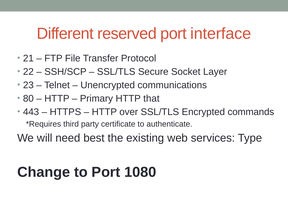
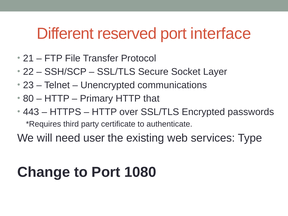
commands: commands -> passwords
best: best -> user
